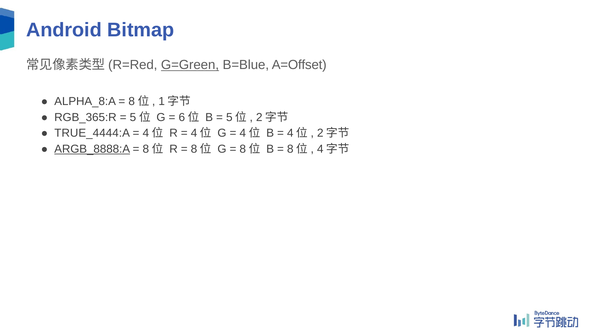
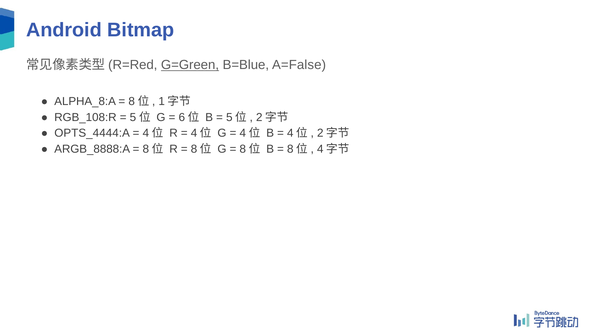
A=Offset: A=Offset -> A=False
RGB_365:R: RGB_365:R -> RGB_108:R
TRUE_4444:A: TRUE_4444:A -> OPTS_4444:A
ARGB_8888:A underline: present -> none
